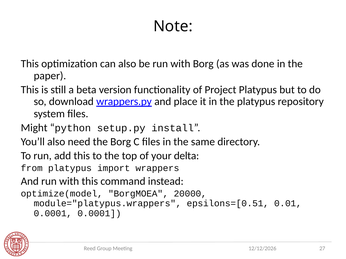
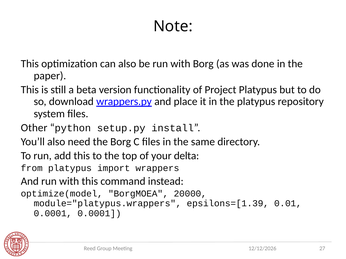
Might: Might -> Other
epsilons=[0.51: epsilons=[0.51 -> epsilons=[1.39
